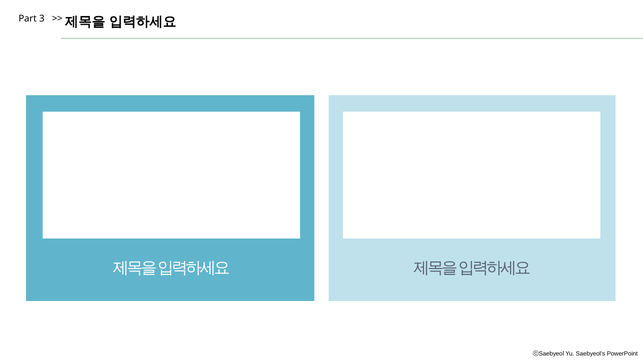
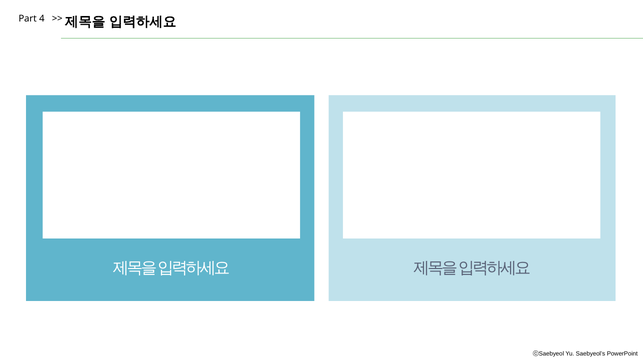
3: 3 -> 4
